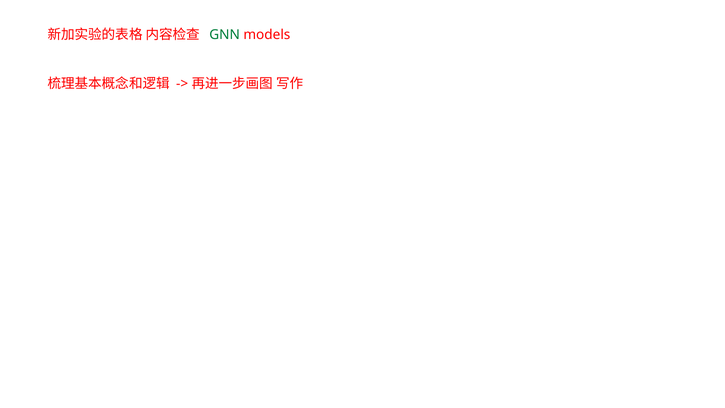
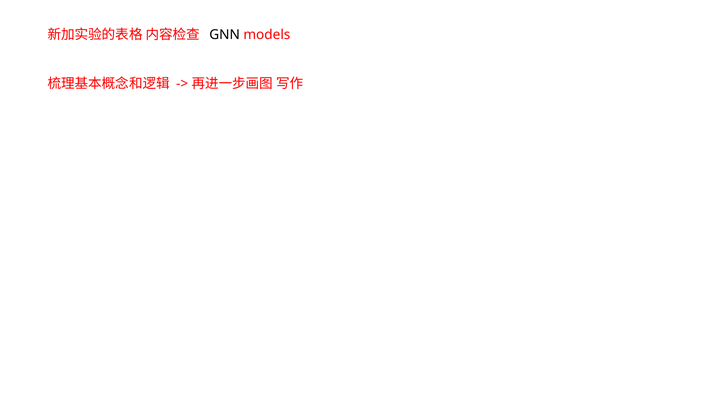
GNN colour: green -> black
